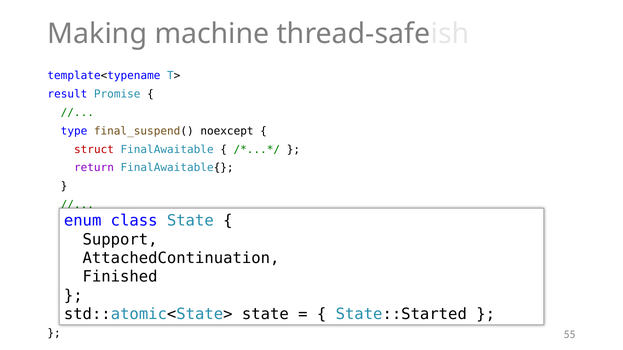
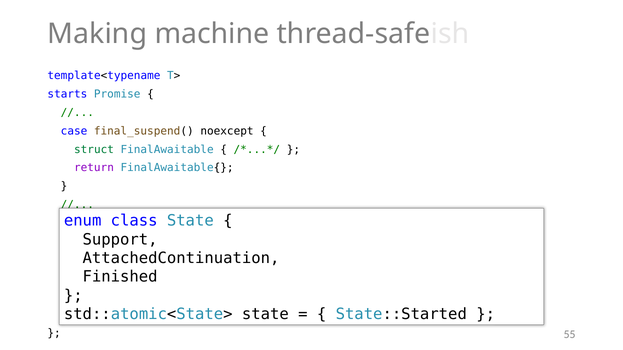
result at (67, 94): result -> starts
type: type -> case
struct colour: red -> green
